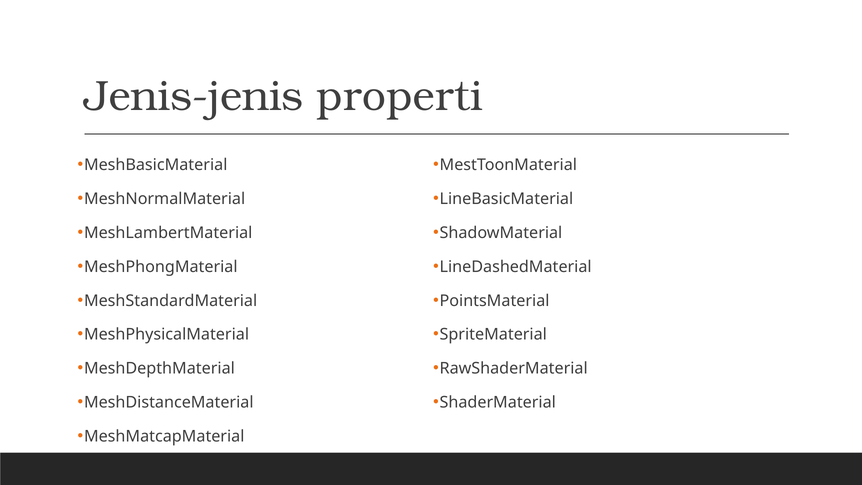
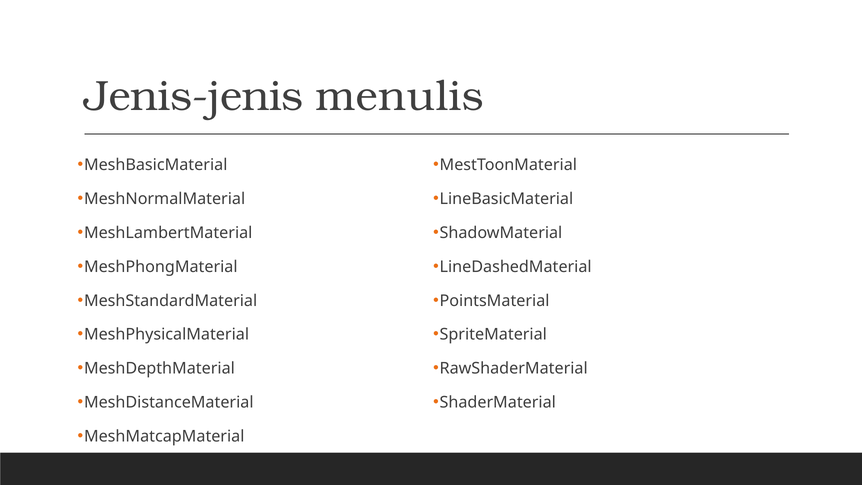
properti: properti -> menulis
